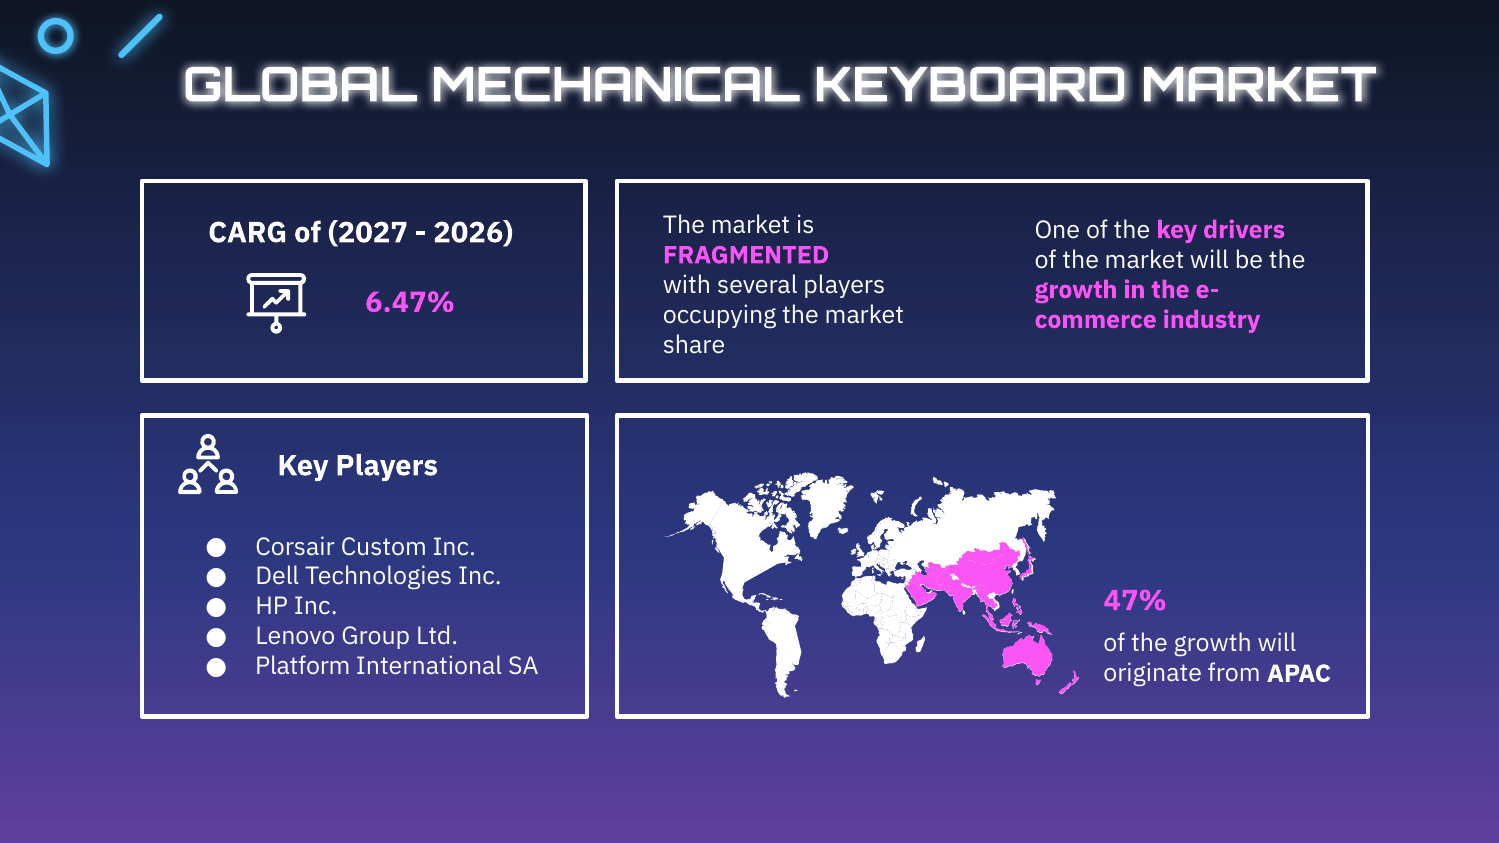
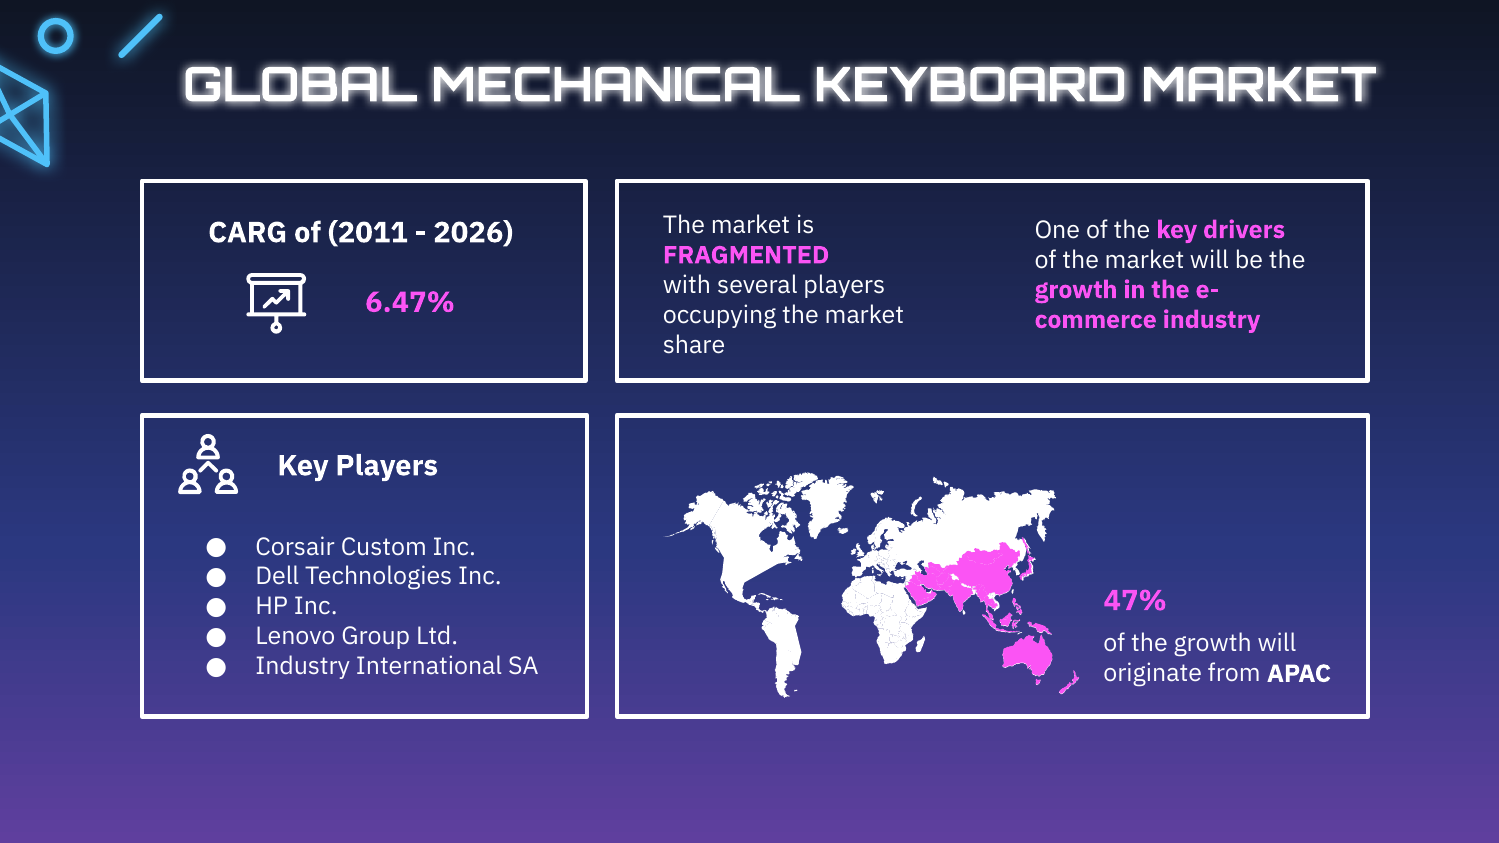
2027: 2027 -> 2011
Platform at (303, 667): Platform -> Industry
